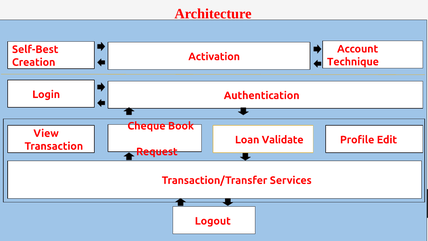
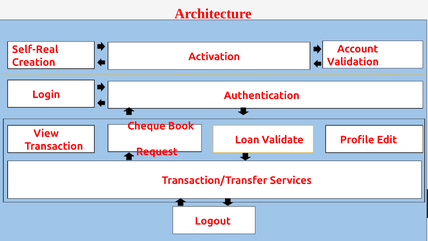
Self-Best: Self-Best -> Self-Real
Technique: Technique -> Validation
